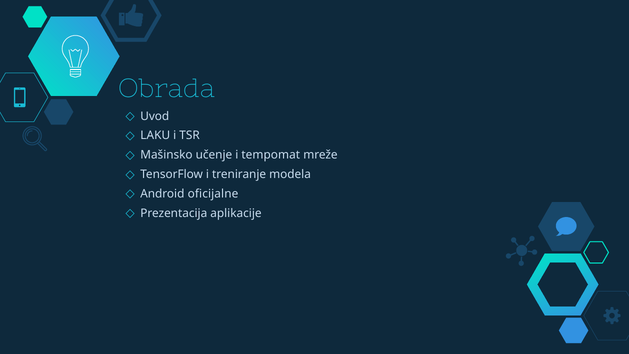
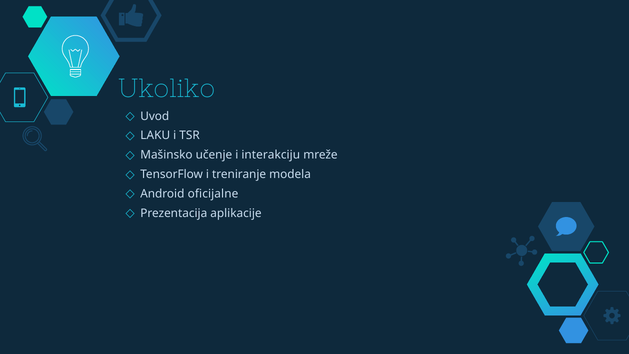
Obrada: Obrada -> Ukoliko
tempomat: tempomat -> interakciju
